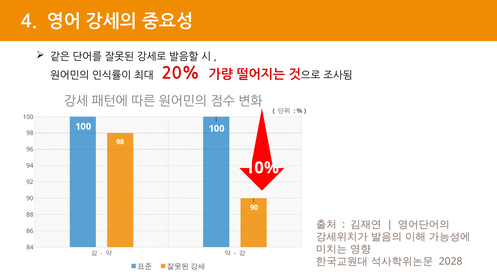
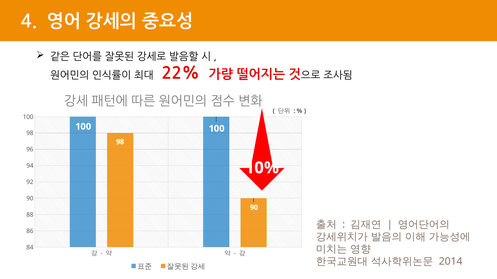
20%: 20% -> 22%
2028: 2028 -> 2014
